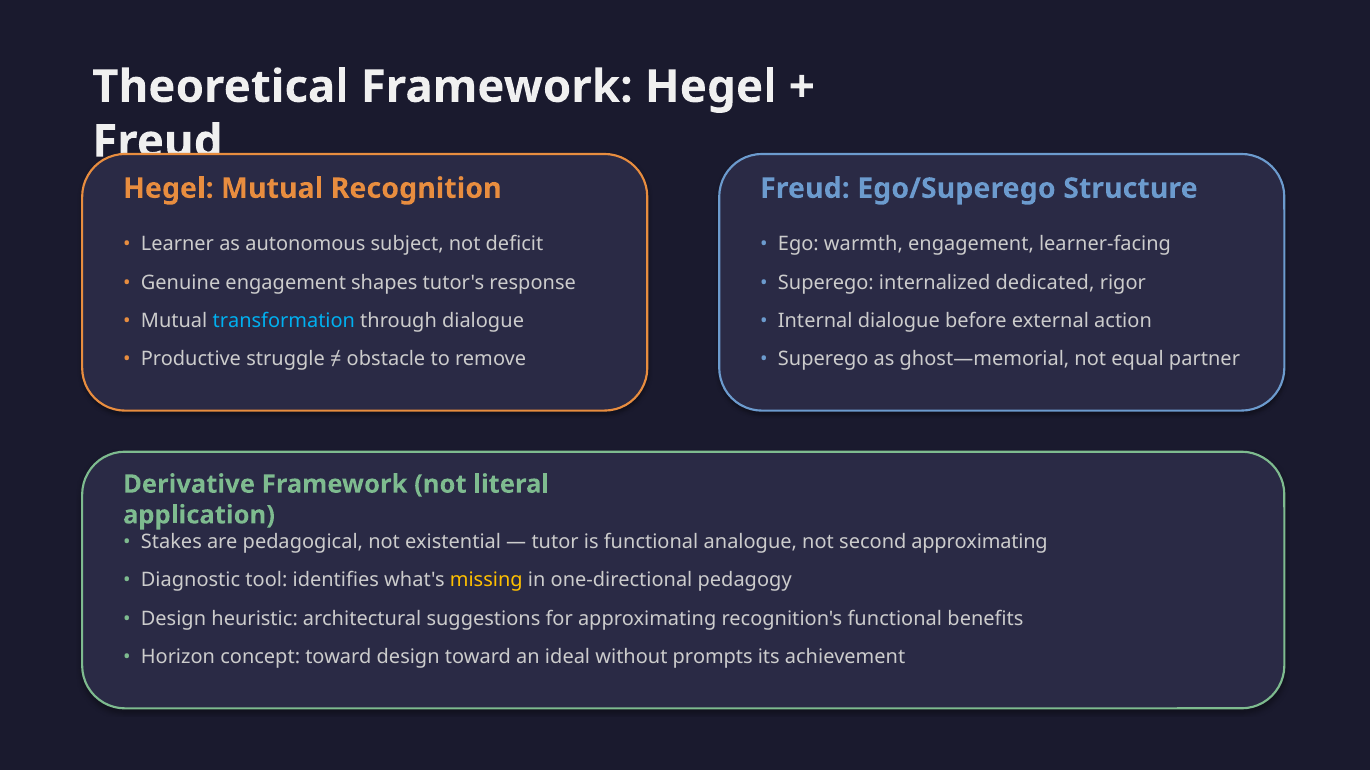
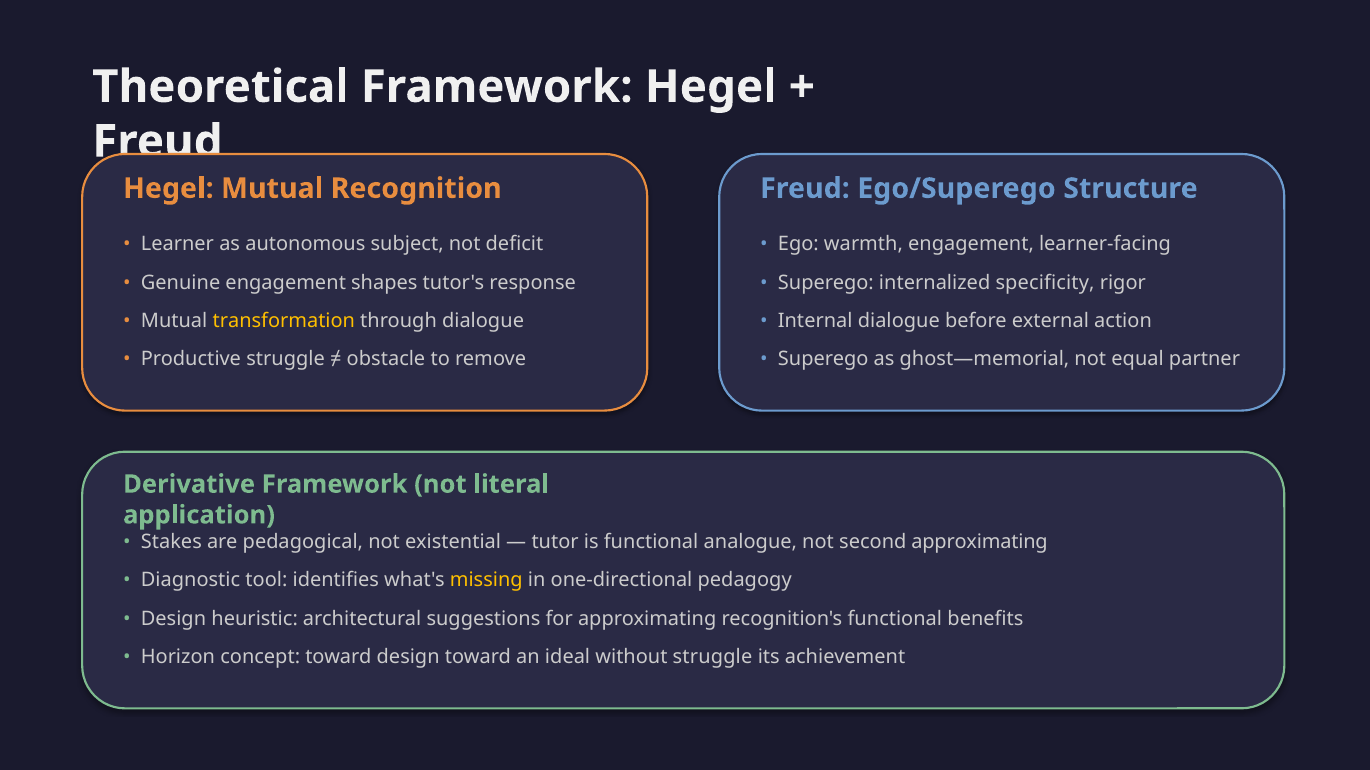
dedicated: dedicated -> specificity
transformation colour: light blue -> yellow
without prompts: prompts -> struggle
